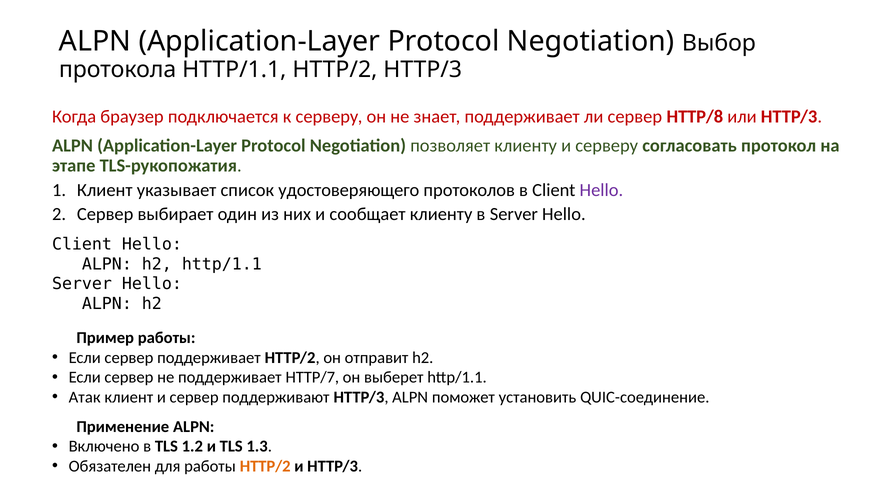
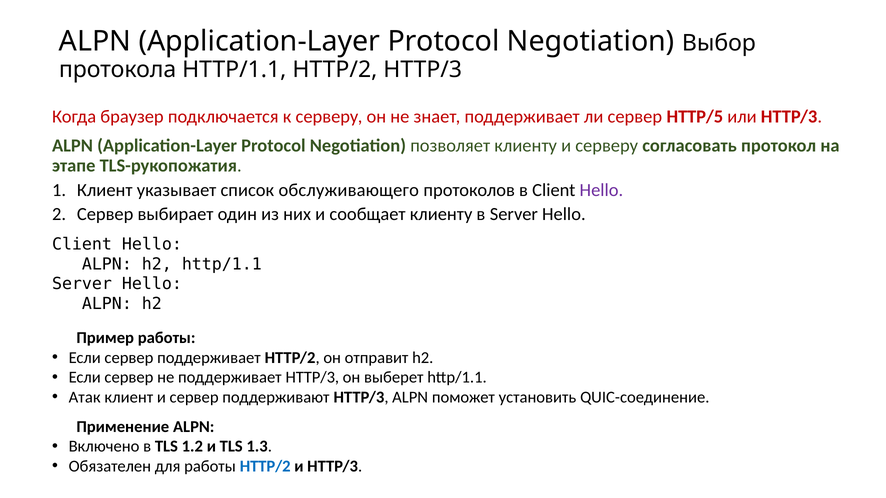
HTTP/8: HTTP/8 -> HTTP/5
удостоверяющего: удостоверяющего -> обслуживающего
поддерживает HTTP/7: HTTP/7 -> HTTP/3
HTTP/2 at (265, 467) colour: orange -> blue
